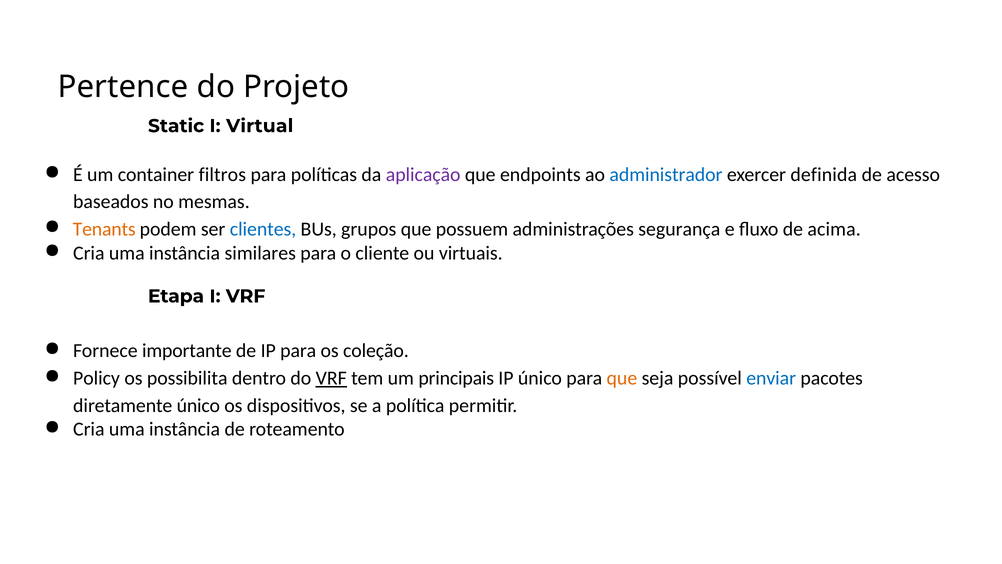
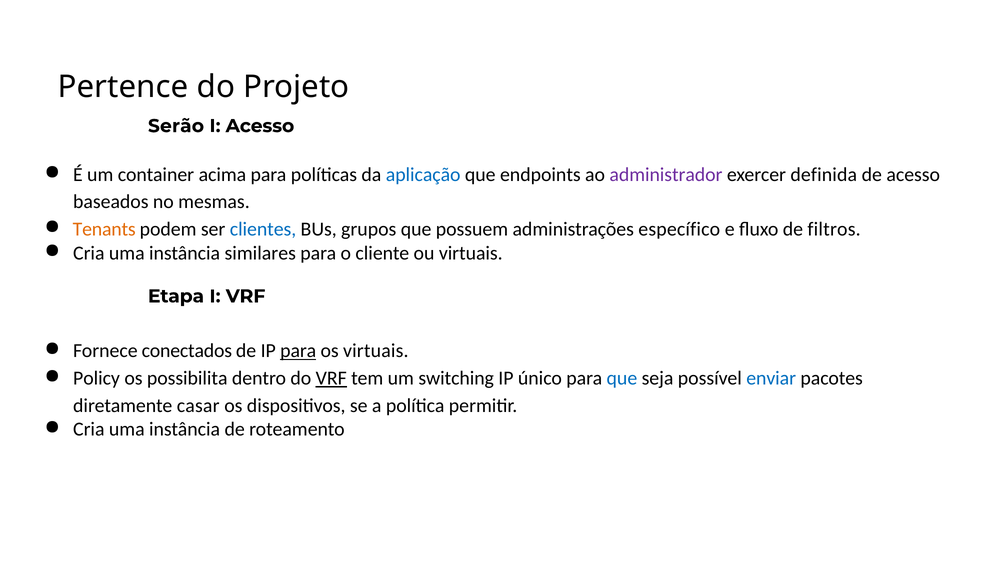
Static: Static -> Serão
I Virtual: Virtual -> Acesso
filtros: filtros -> acima
aplicação colour: purple -> blue
administrador colour: blue -> purple
segurança: segurança -> específico
acima: acima -> filtros
importante: importante -> conectados
para at (298, 351) underline: none -> present
os coleção: coleção -> virtuais
principais: principais -> switching
que at (622, 378) colour: orange -> blue
diretamente único: único -> casar
